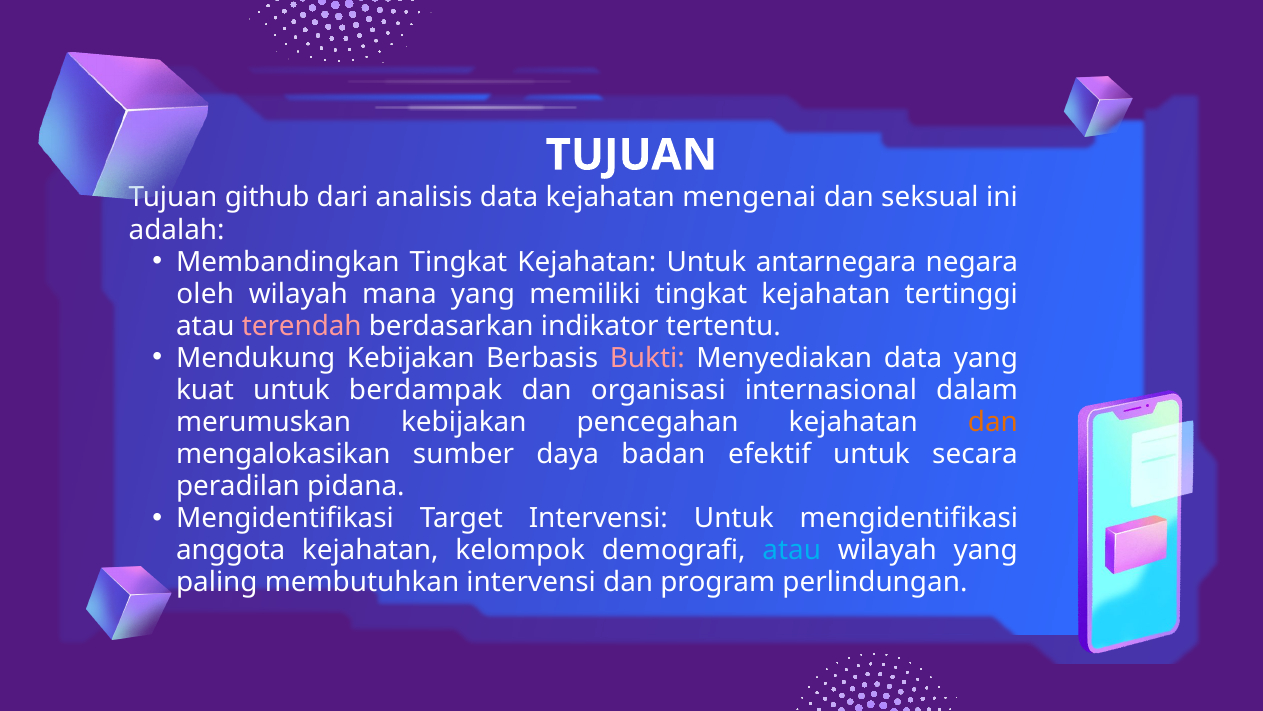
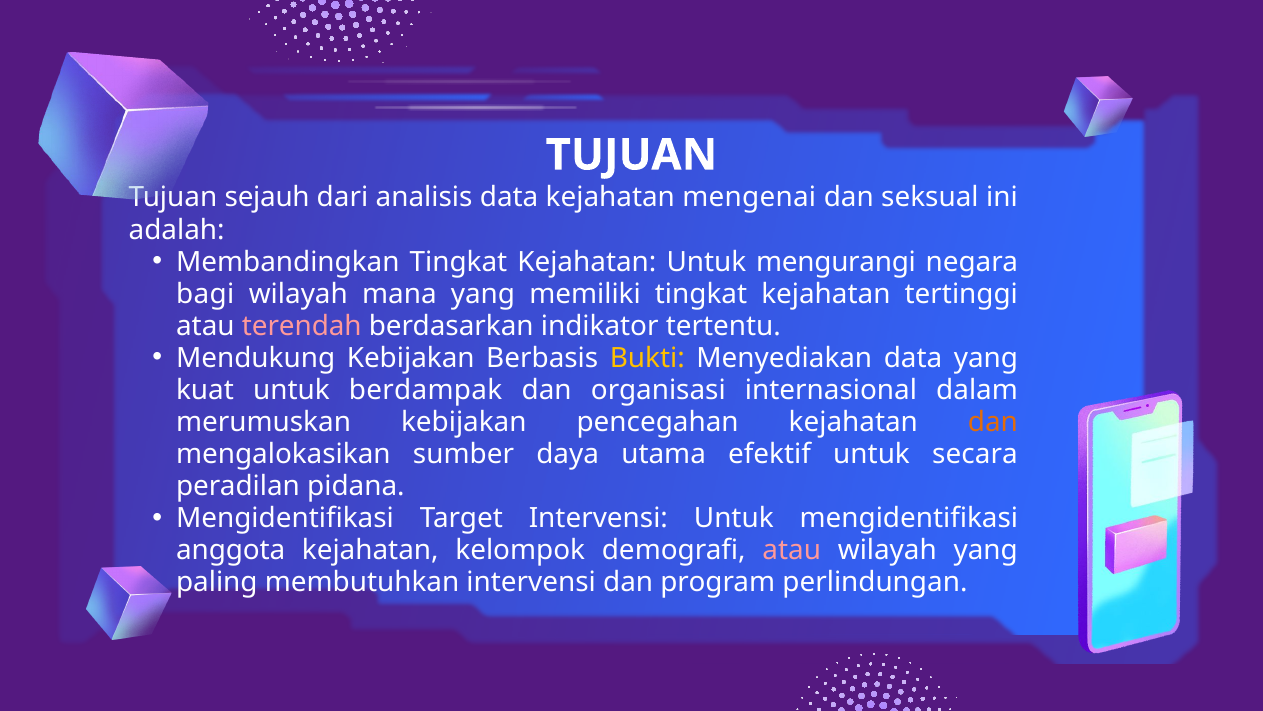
github: github -> sejauh
antarnegara: antarnegara -> mengurangi
oleh: oleh -> bagi
Bukti colour: pink -> yellow
badan: badan -> utama
atau at (792, 550) colour: light blue -> pink
